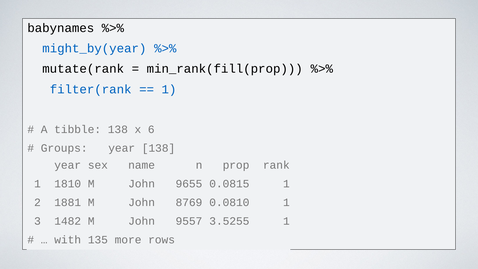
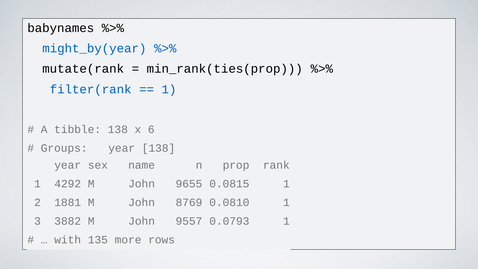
min_rank(fill(prop: min_rank(fill(prop -> min_rank(ties(prop
1810: 1810 -> 4292
1482: 1482 -> 3882
3.5255: 3.5255 -> 0.0793
